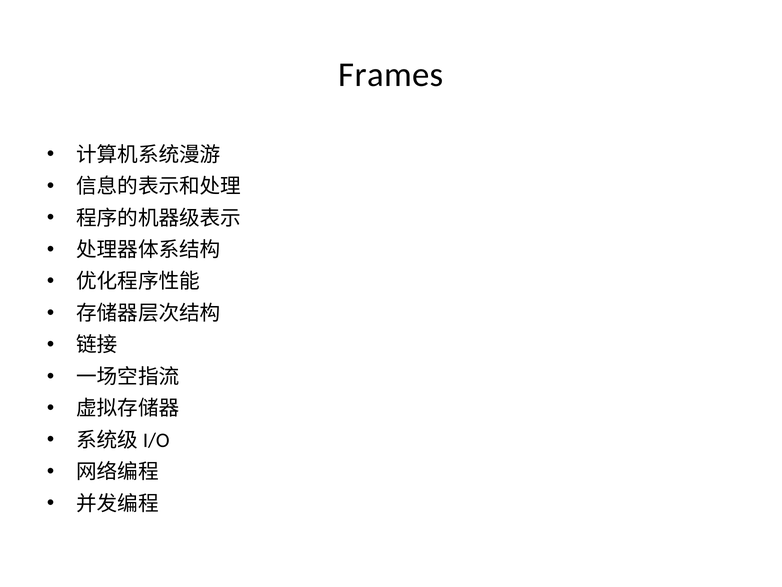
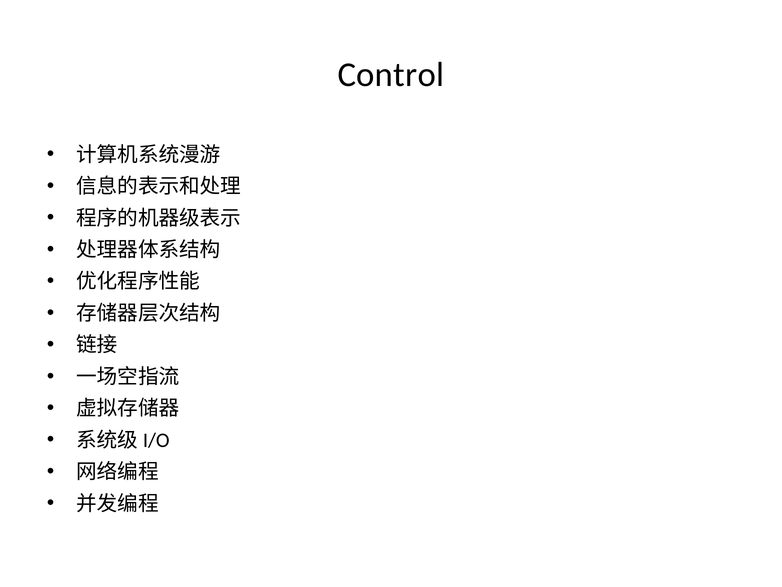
Frames: Frames -> Control
